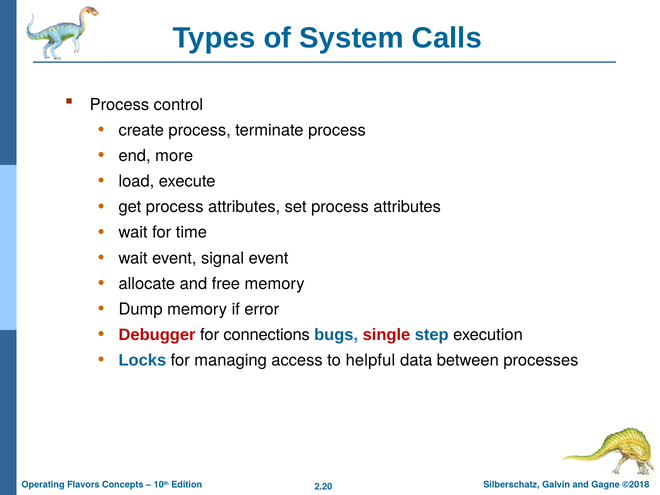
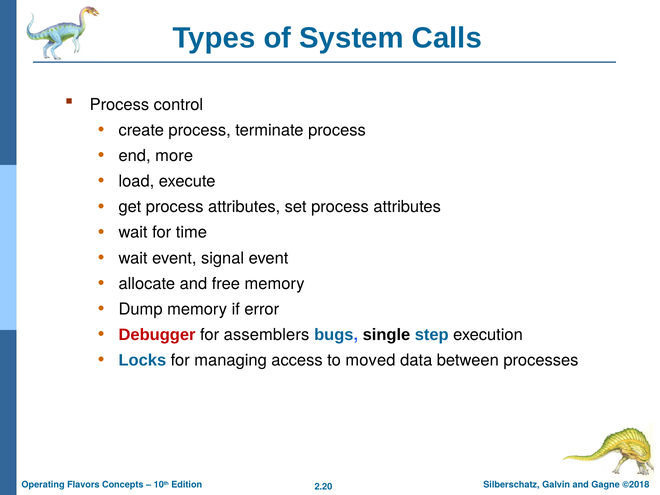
connections: connections -> assemblers
single colour: red -> black
helpful: helpful -> moved
